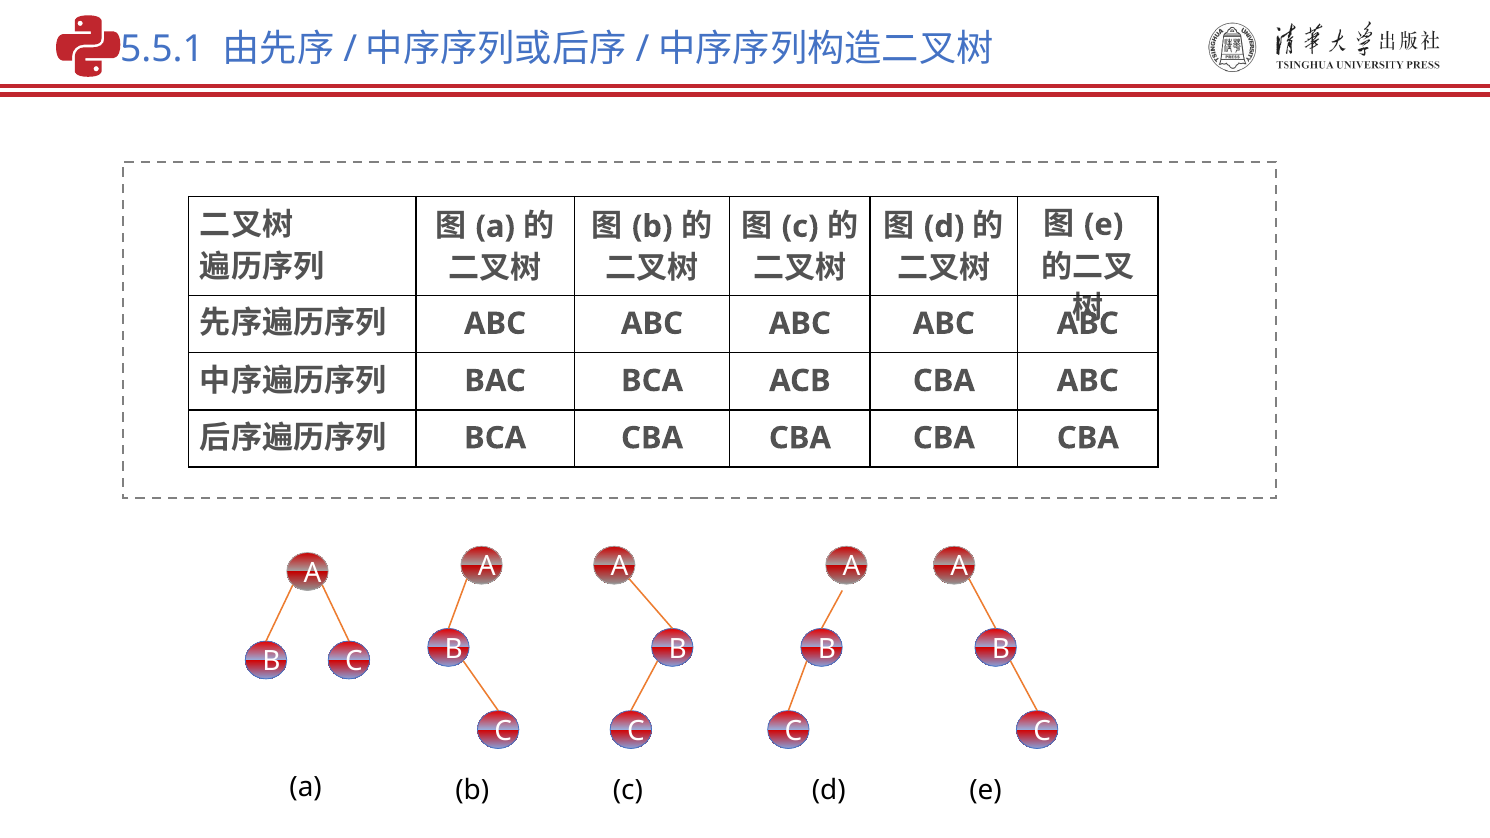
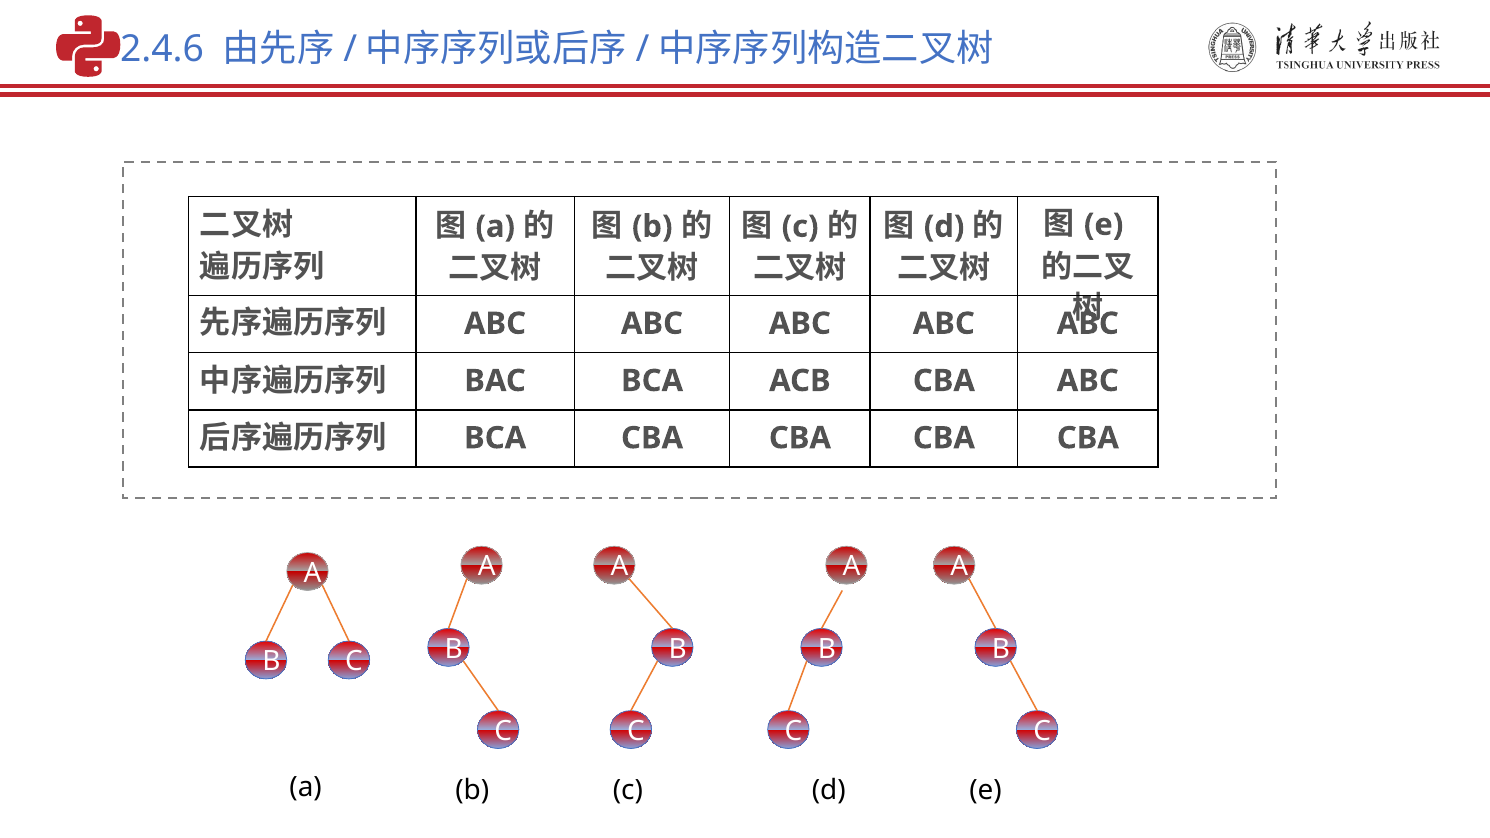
5.5.1: 5.5.1 -> 2.4.6
